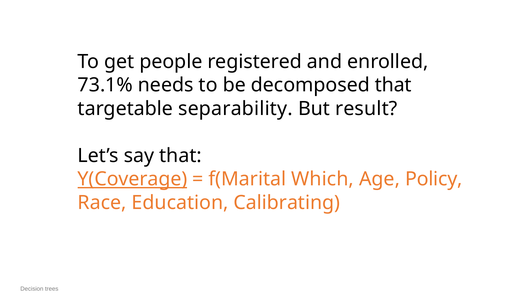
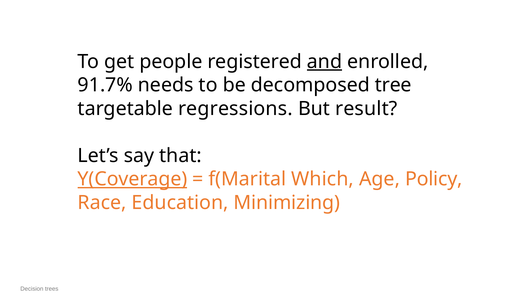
and underline: none -> present
73.1%: 73.1% -> 91.7%
decomposed that: that -> tree
separability: separability -> regressions
Calibrating: Calibrating -> Minimizing
